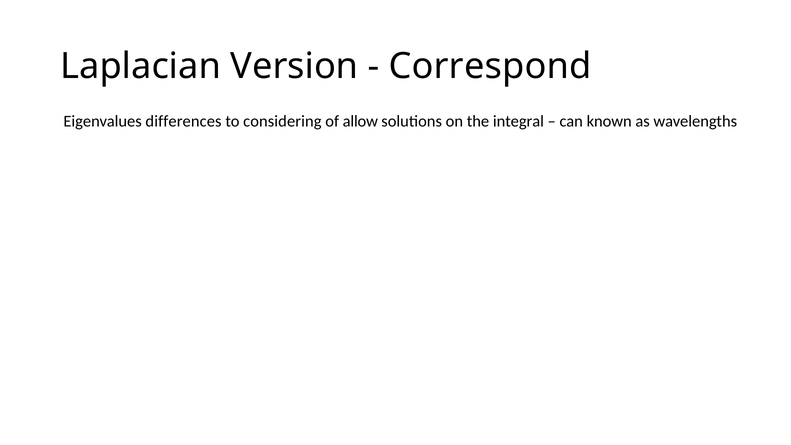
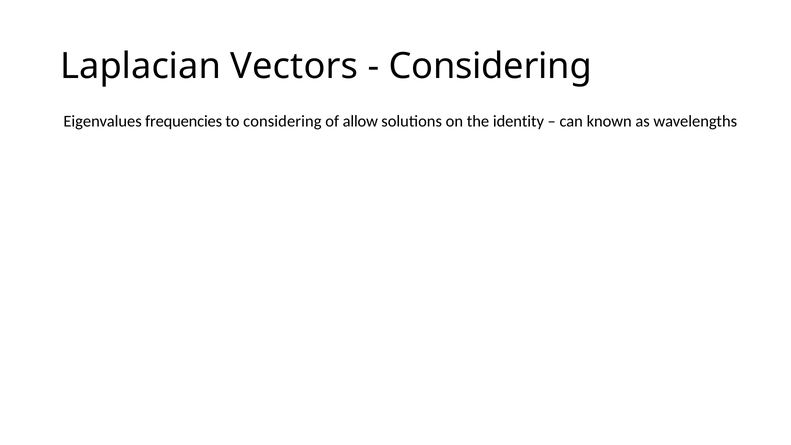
Version: Version -> Vectors
Correspond at (490, 66): Correspond -> Considering
differences: differences -> frequencies
integral: integral -> identity
